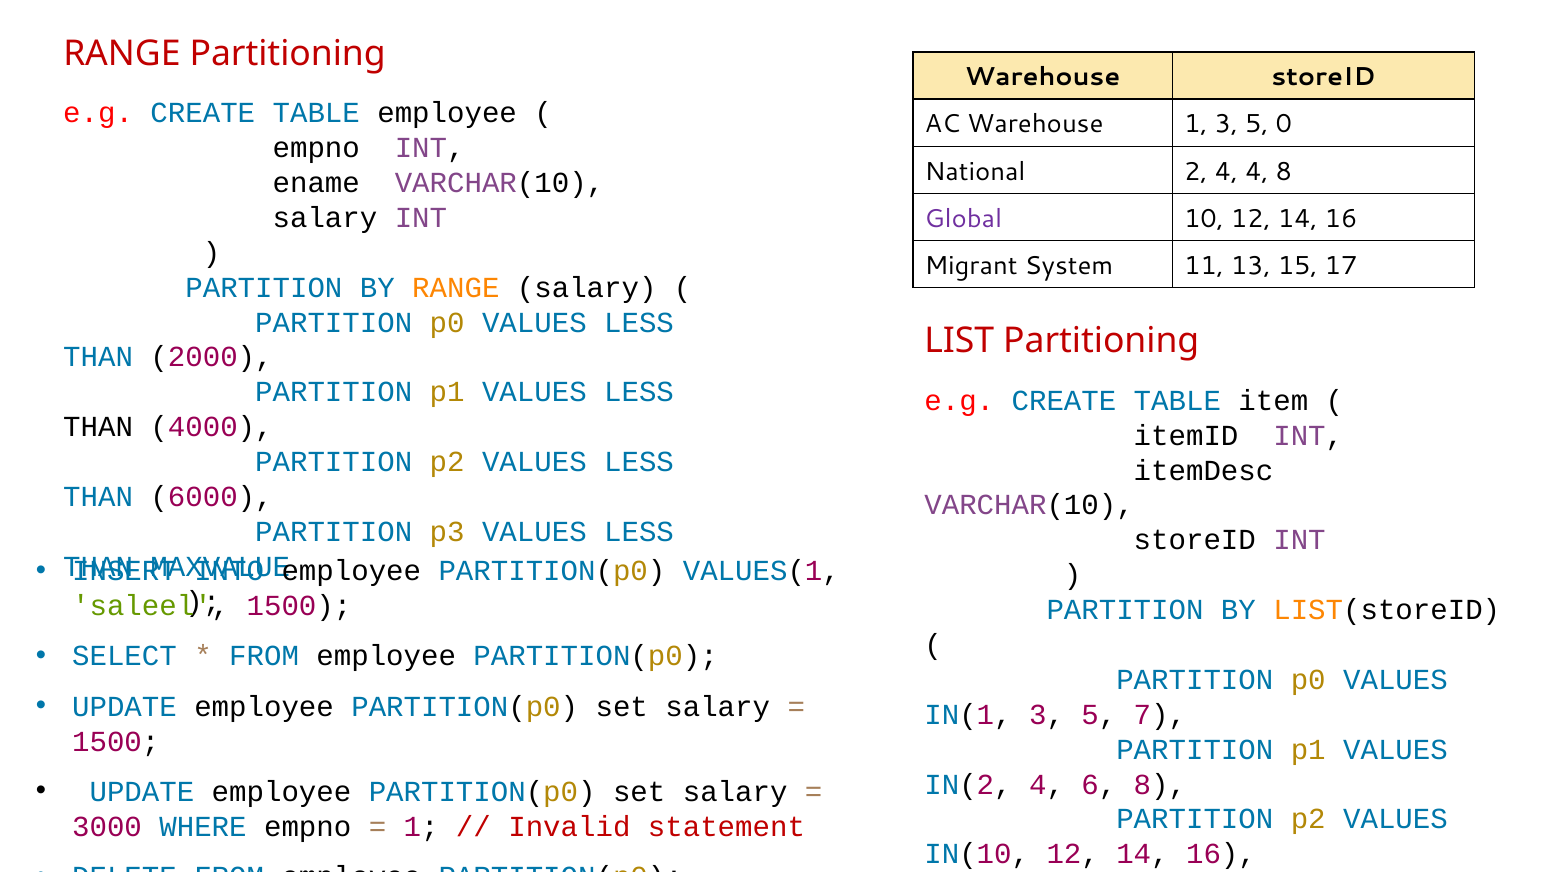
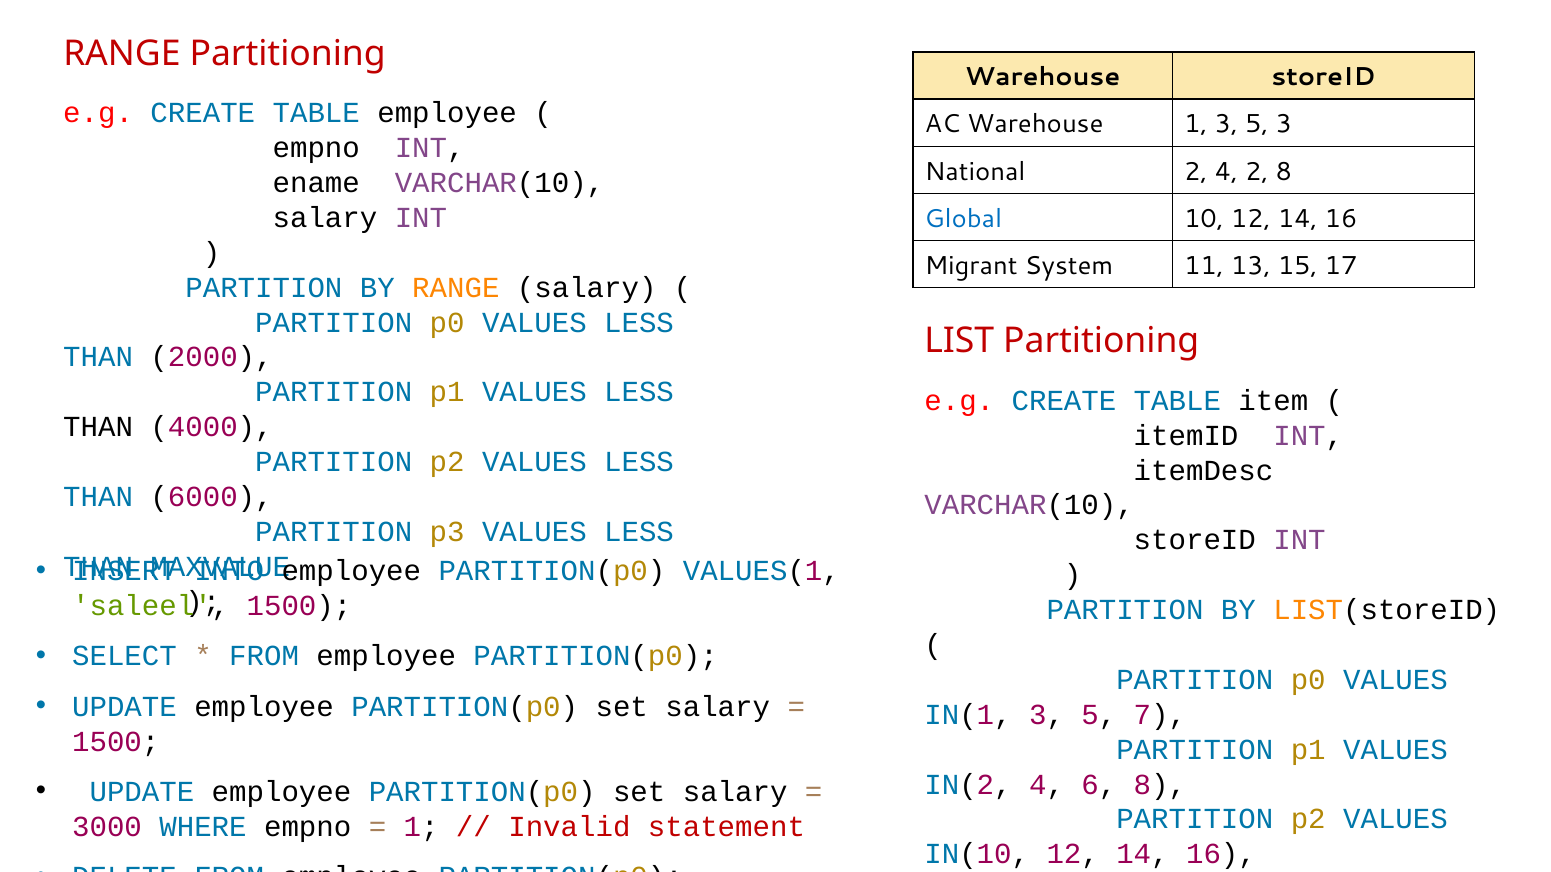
5 0: 0 -> 3
4 4: 4 -> 2
Global colour: purple -> blue
